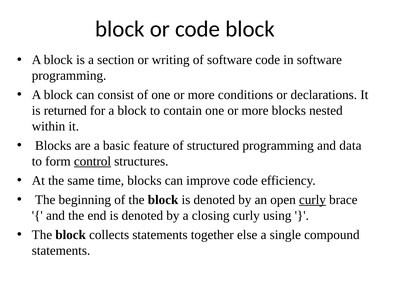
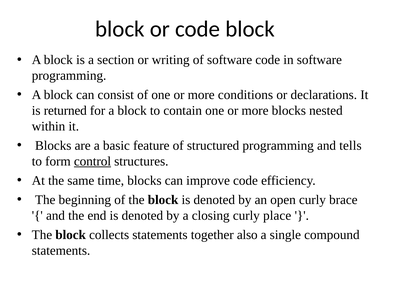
data: data -> tells
curly at (312, 200) underline: present -> none
using: using -> place
else: else -> also
